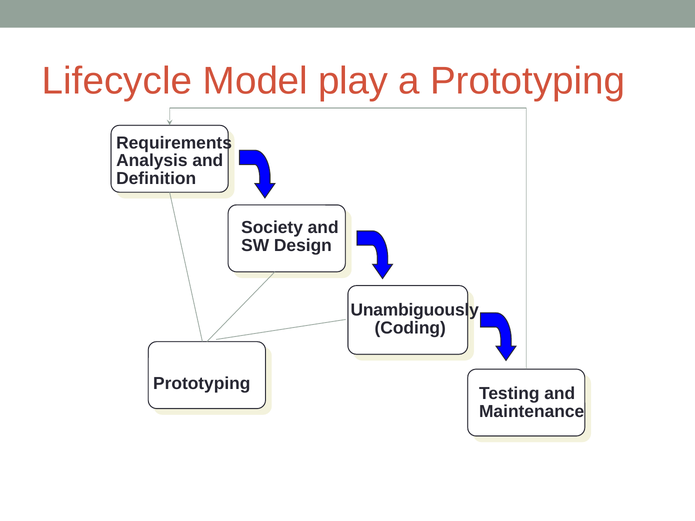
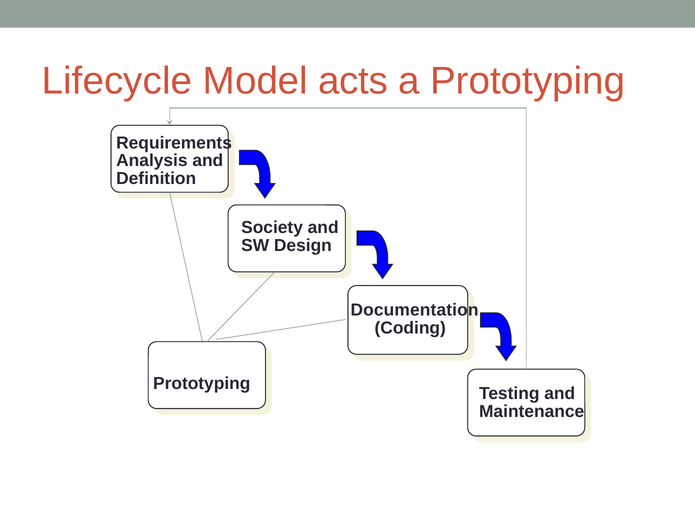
play: play -> acts
Unambiguously: Unambiguously -> Documentation
